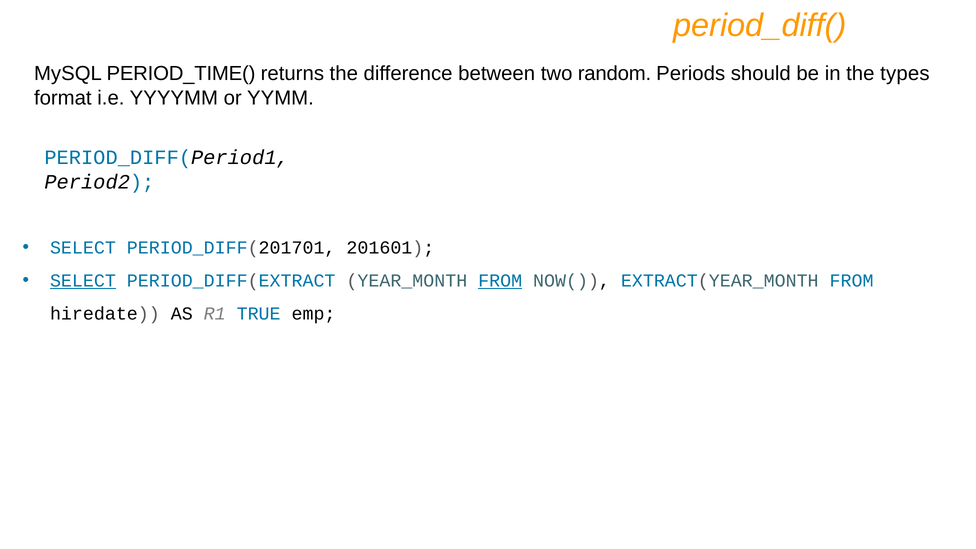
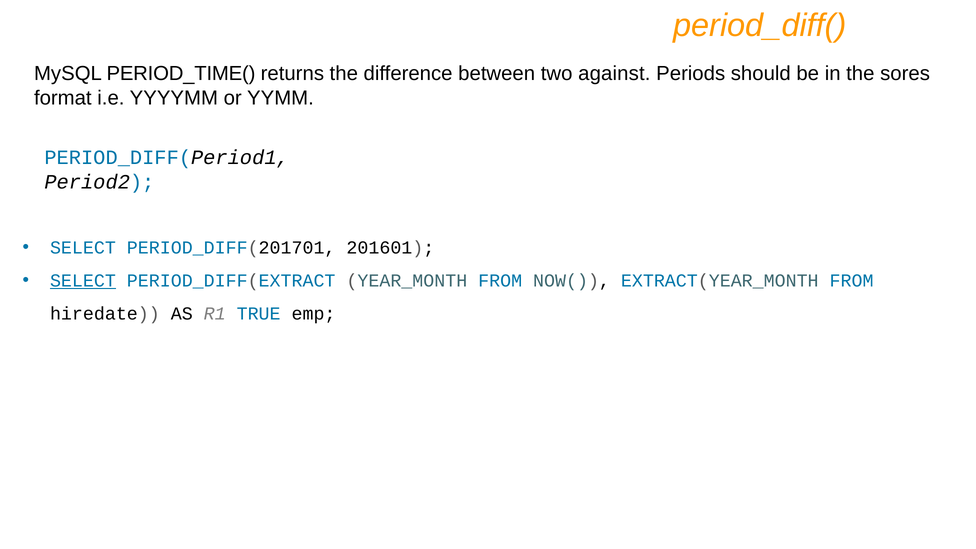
random: random -> against
types: types -> sores
FROM at (500, 281) underline: present -> none
